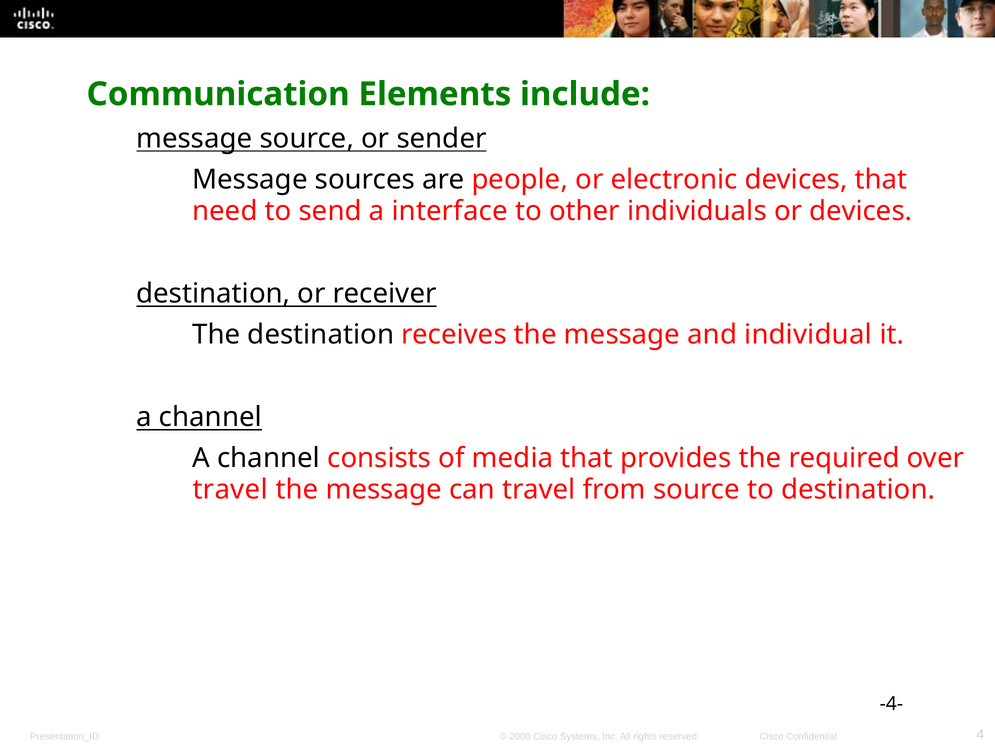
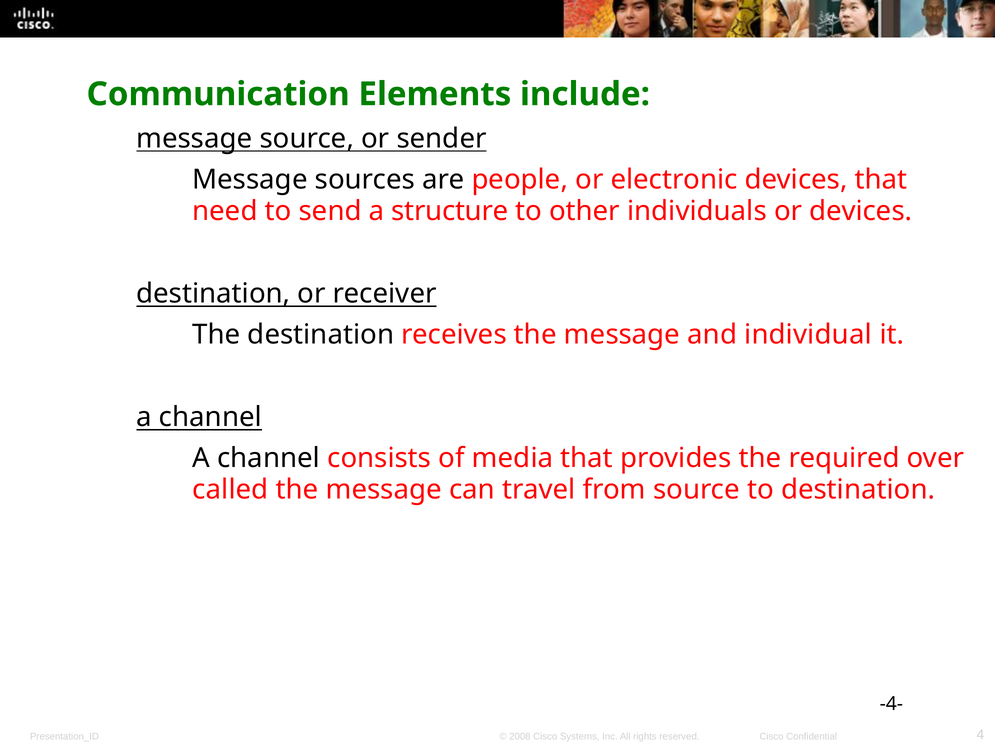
interface: interface -> structure
travel at (230, 490): travel -> called
